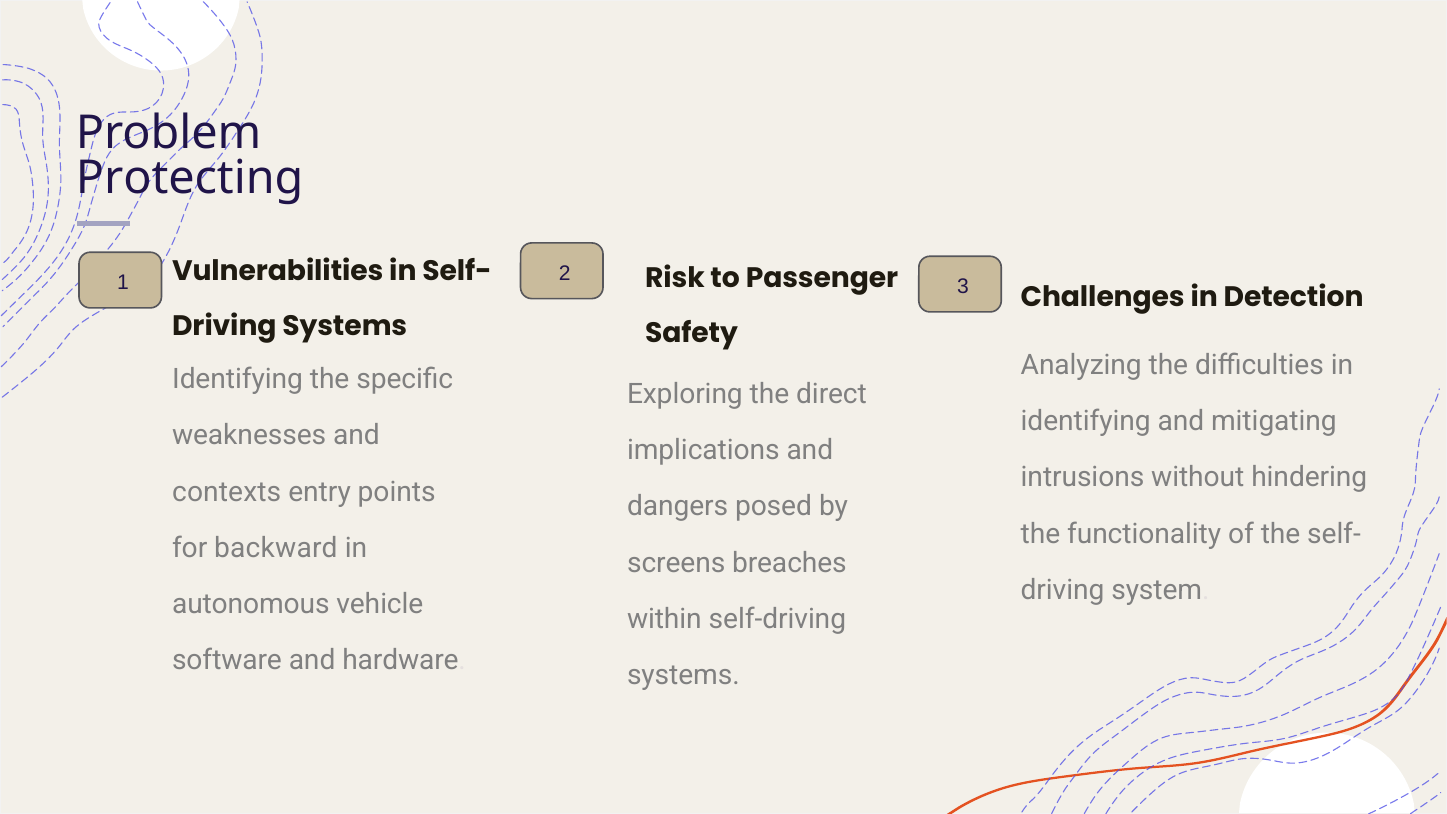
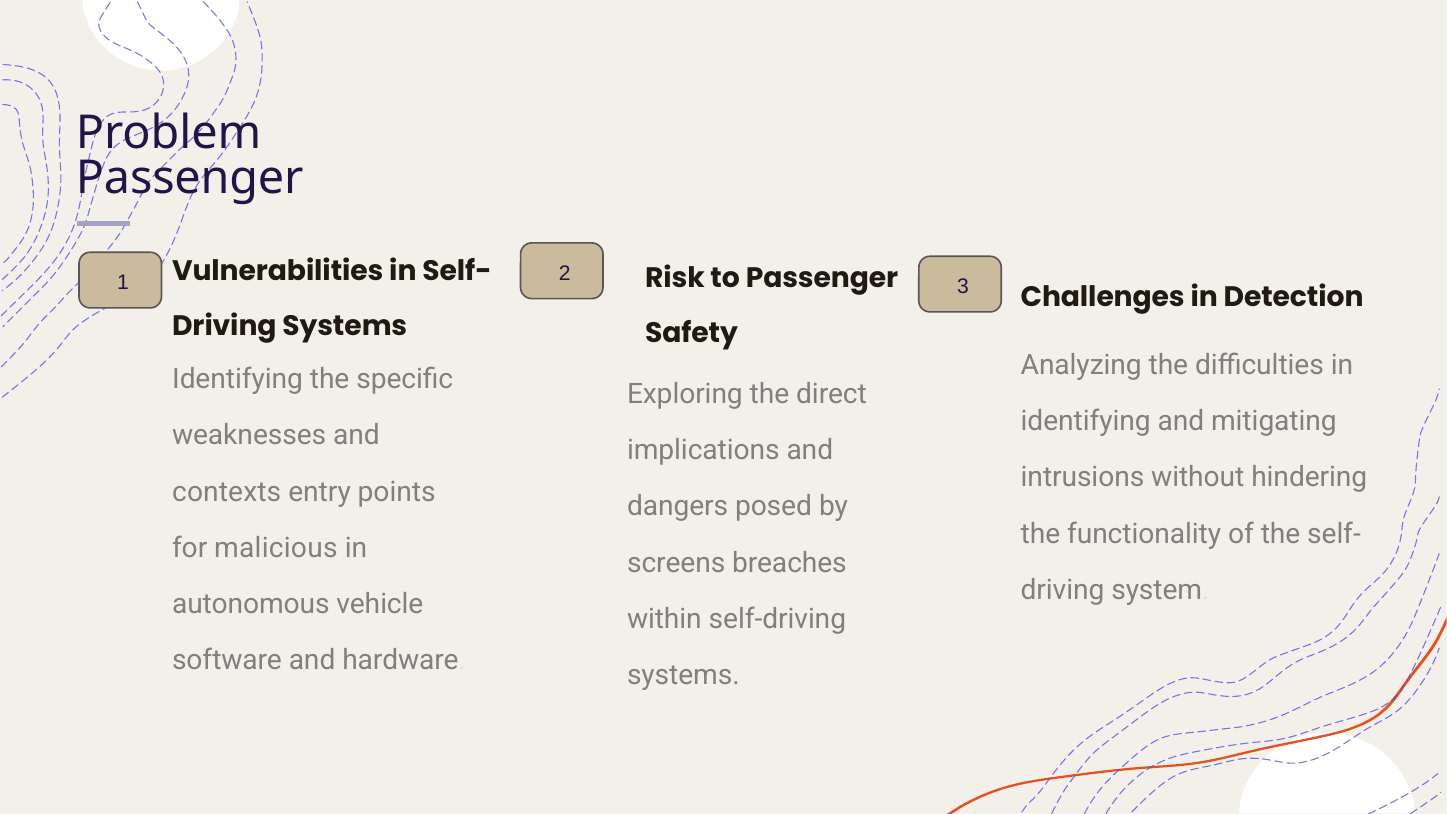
Protecting at (190, 178): Protecting -> Passenger
backward: backward -> malicious
